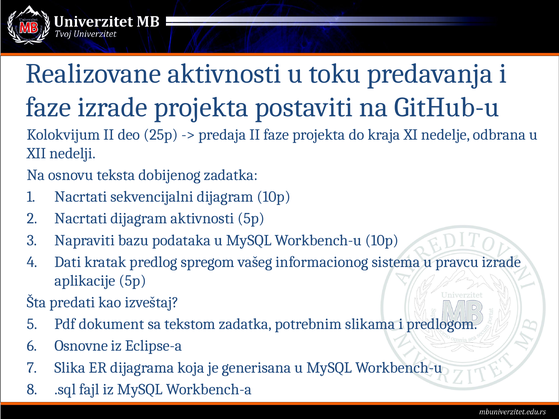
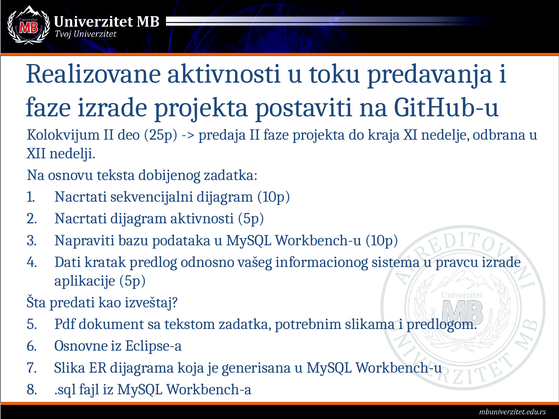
spregom: spregom -> odnosno
